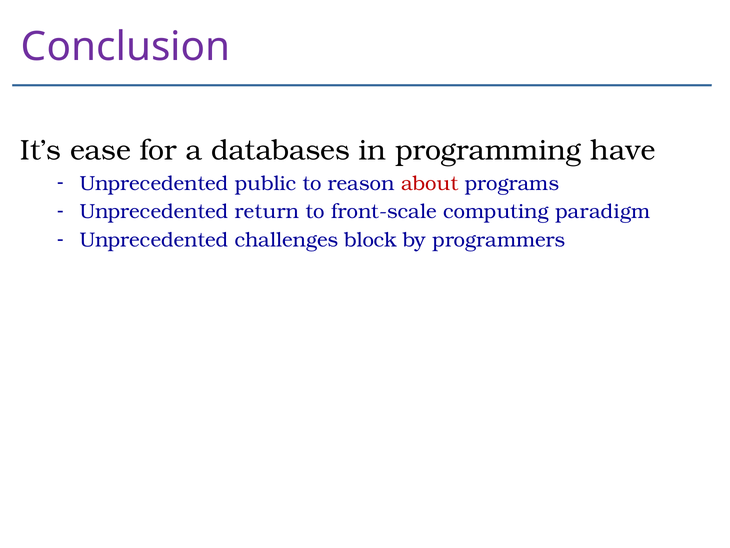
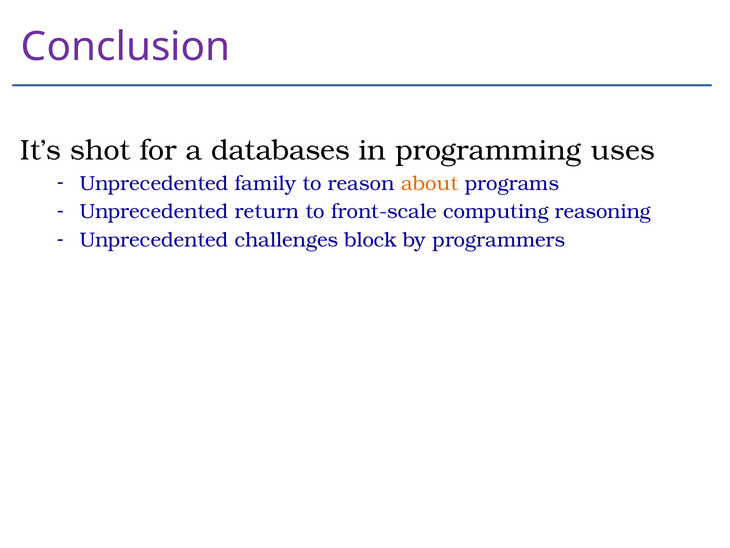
ease: ease -> shot
have: have -> uses
public: public -> family
about colour: red -> orange
paradigm: paradigm -> reasoning
